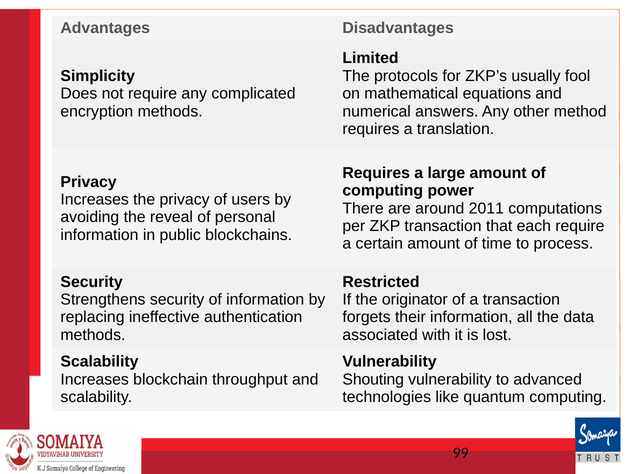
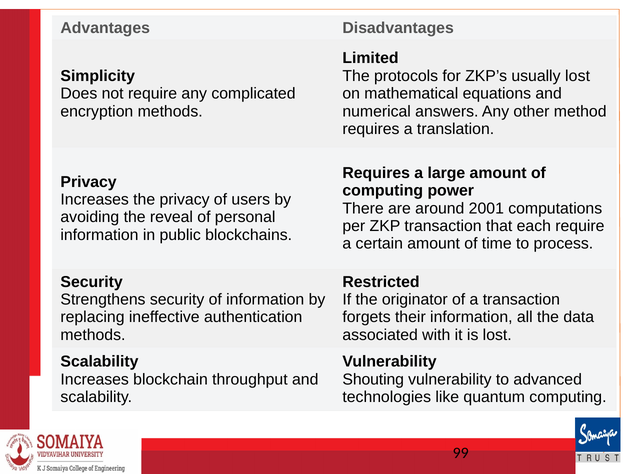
usually fool: fool -> lost
2011: 2011 -> 2001
